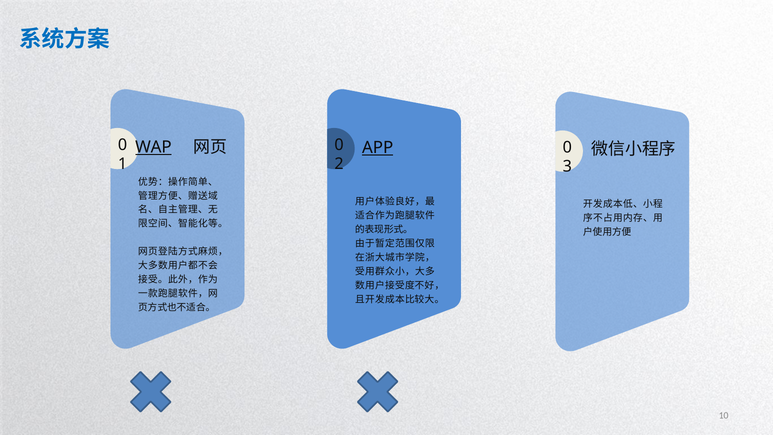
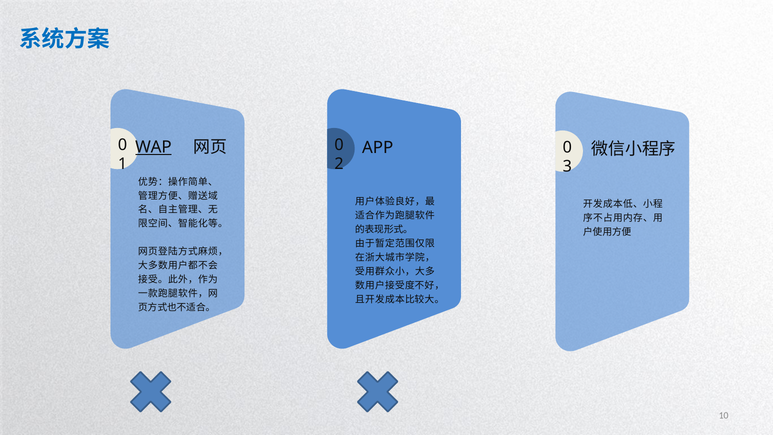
APP underline: present -> none
